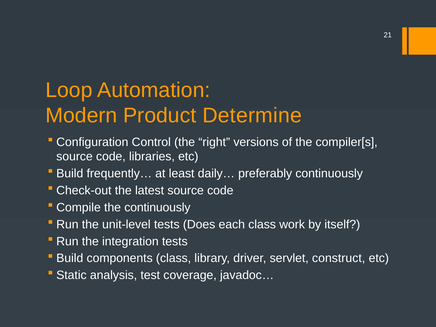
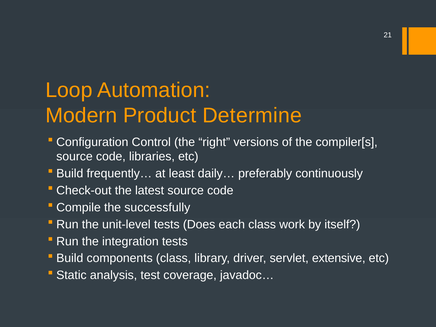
the continuously: continuously -> successfully
construct: construct -> extensive
